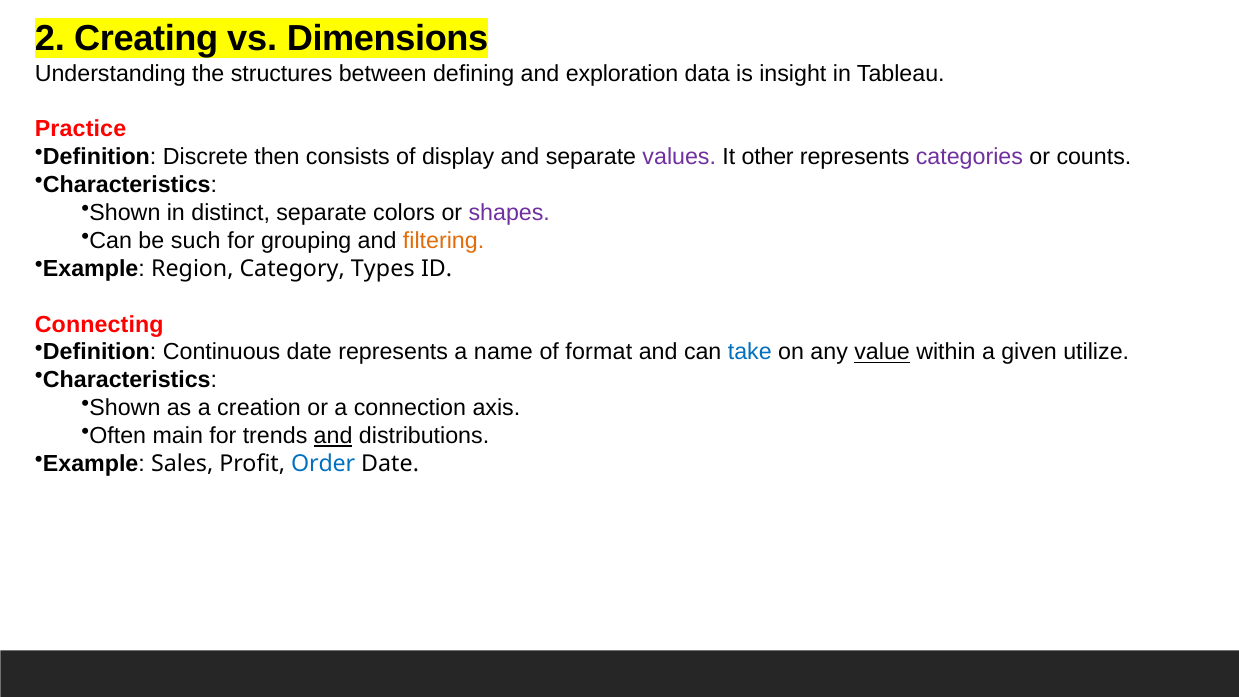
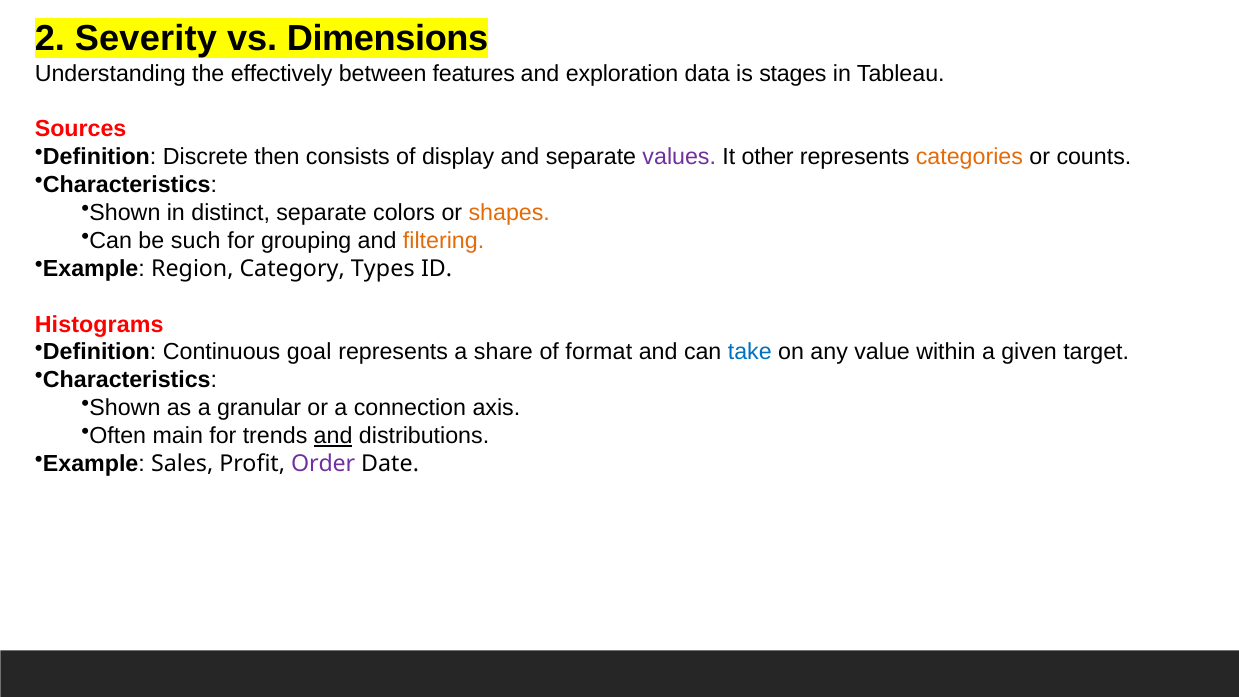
Creating: Creating -> Severity
structures: structures -> effectively
defining: defining -> features
insight: insight -> stages
Practice: Practice -> Sources
categories colour: purple -> orange
shapes colour: purple -> orange
Connecting: Connecting -> Histograms
Continuous date: date -> goal
name: name -> share
value underline: present -> none
utilize: utilize -> target
creation: creation -> granular
Order colour: blue -> purple
